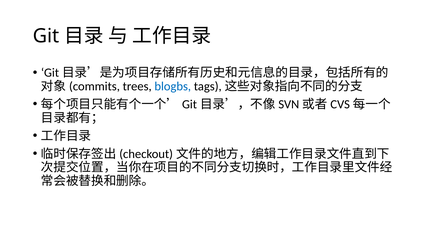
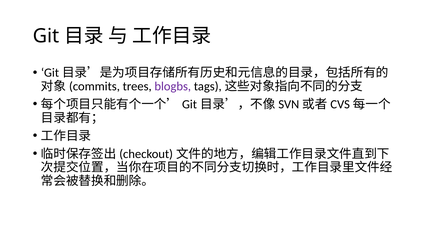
blogbs colour: blue -> purple
